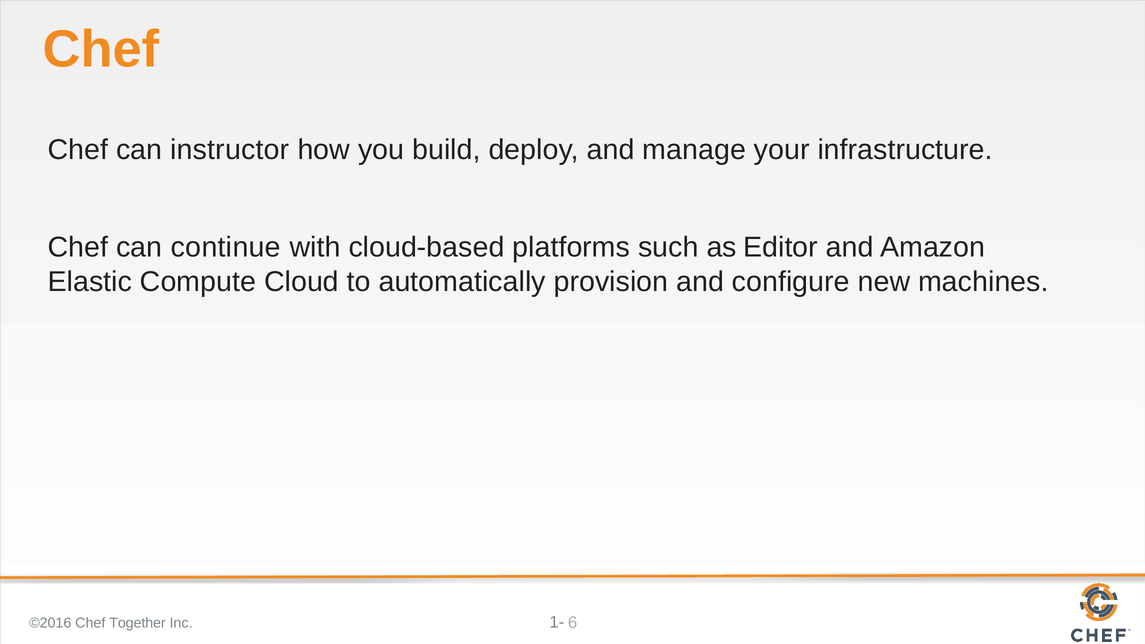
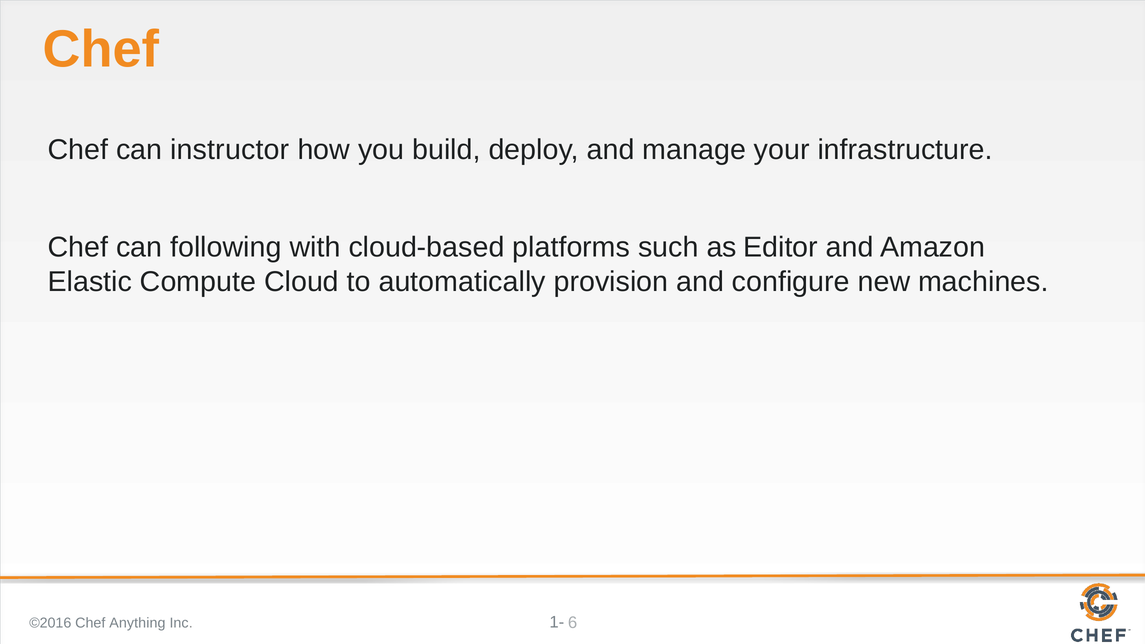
continue: continue -> following
Together: Together -> Anything
